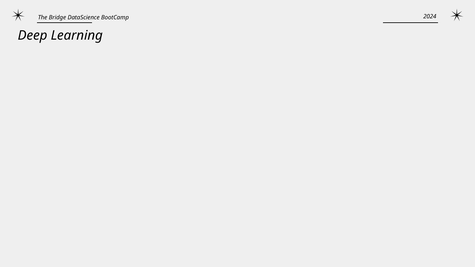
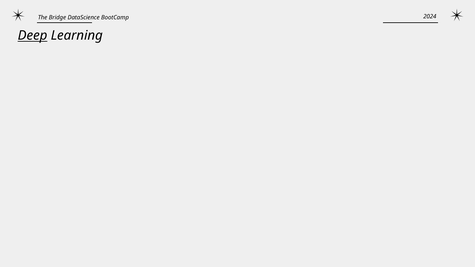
Deep underline: none -> present
